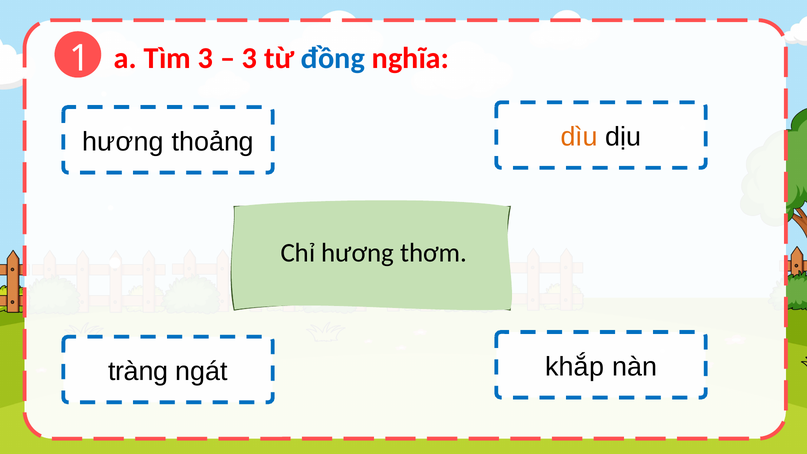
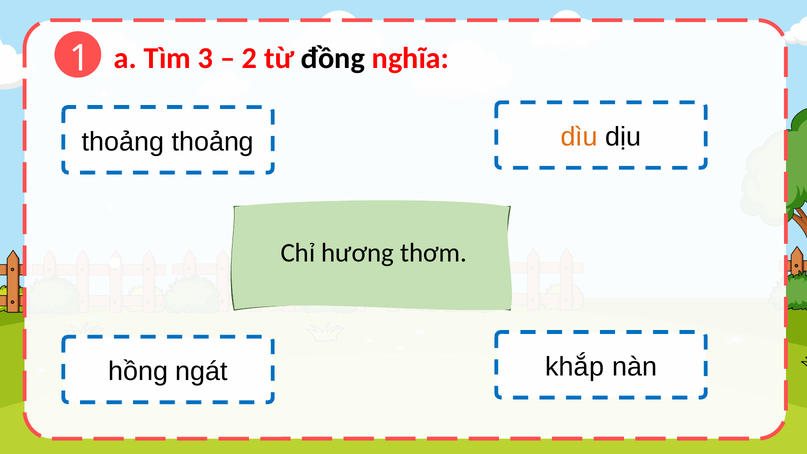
3 at (250, 58): 3 -> 2
đồng colour: blue -> black
hương at (123, 142): hương -> thoảng
tràng: tràng -> hồng
